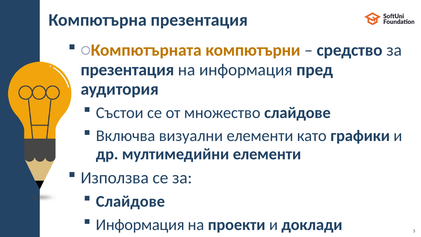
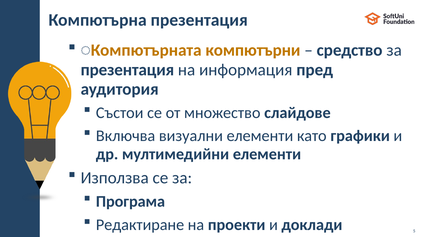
Слайдове at (130, 201): Слайдове -> Програма
Информация at (140, 224): Информация -> Редактиране
